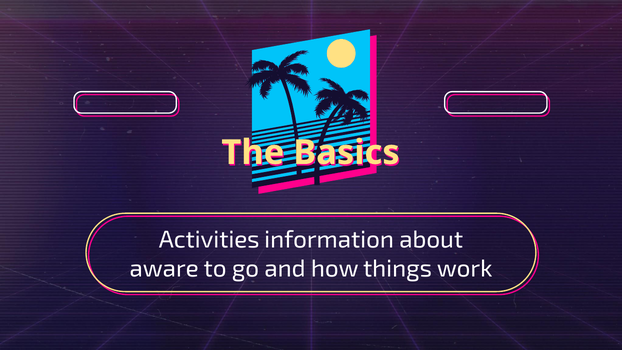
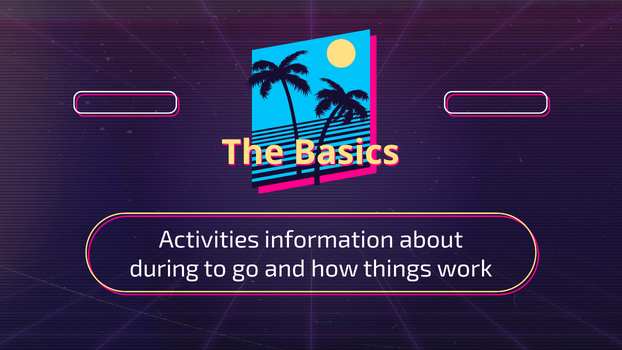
aware: aware -> during
